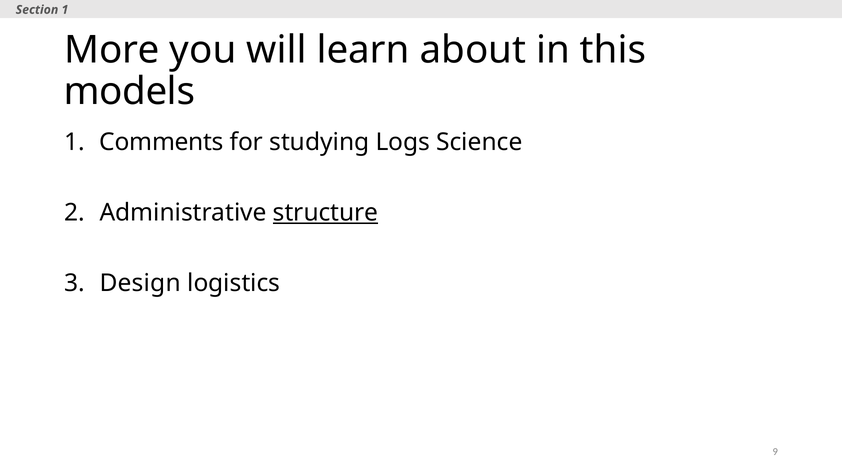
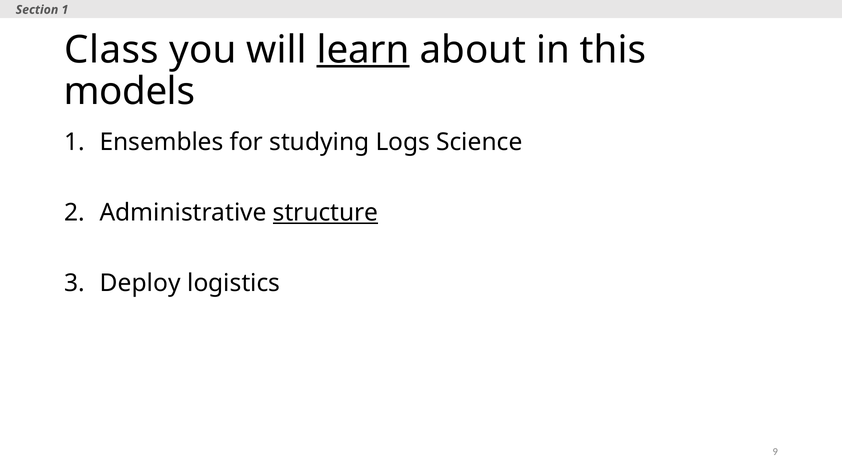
More: More -> Class
learn underline: none -> present
Comments: Comments -> Ensembles
Design: Design -> Deploy
